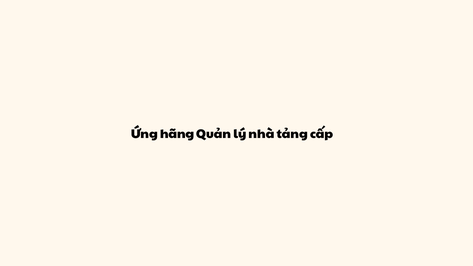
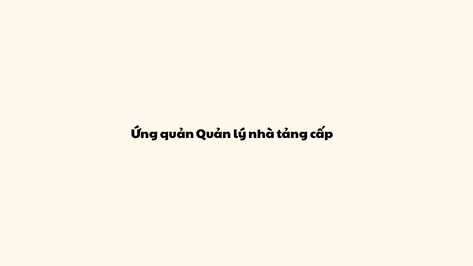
Ứng hãng: hãng -> quản
